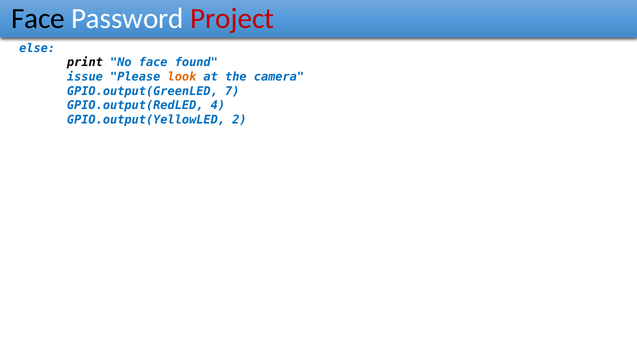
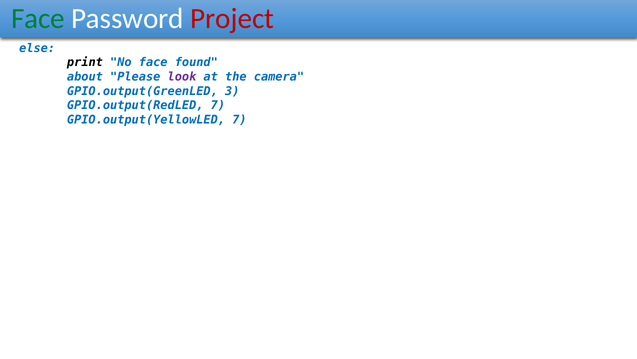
Face at (38, 19) colour: black -> green
issue: issue -> about
look colour: orange -> purple
7: 7 -> 3
GPIO.output(RedLED 4: 4 -> 7
GPIO.output(YellowLED 2: 2 -> 7
